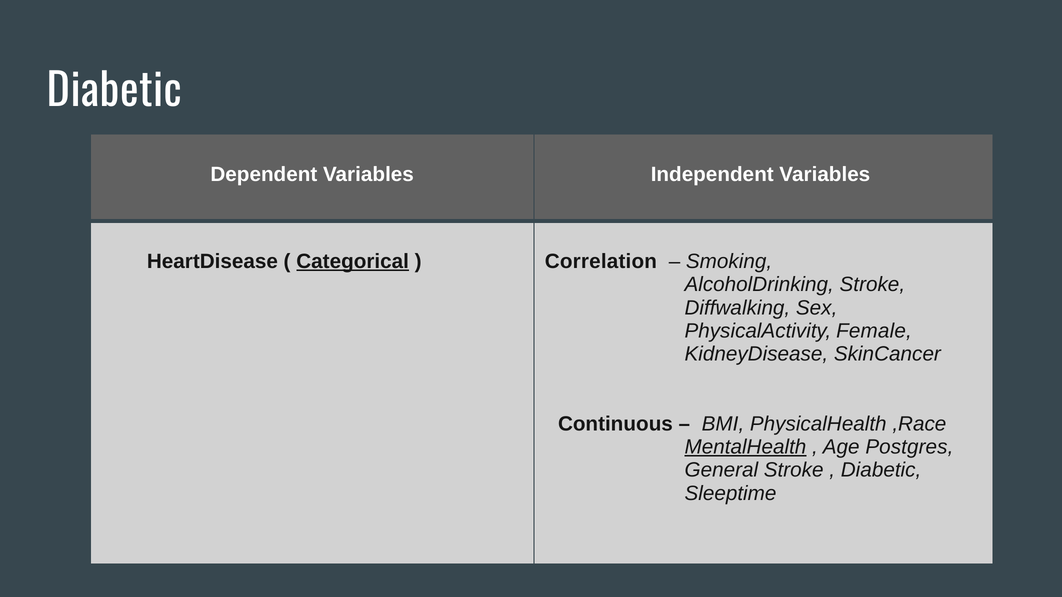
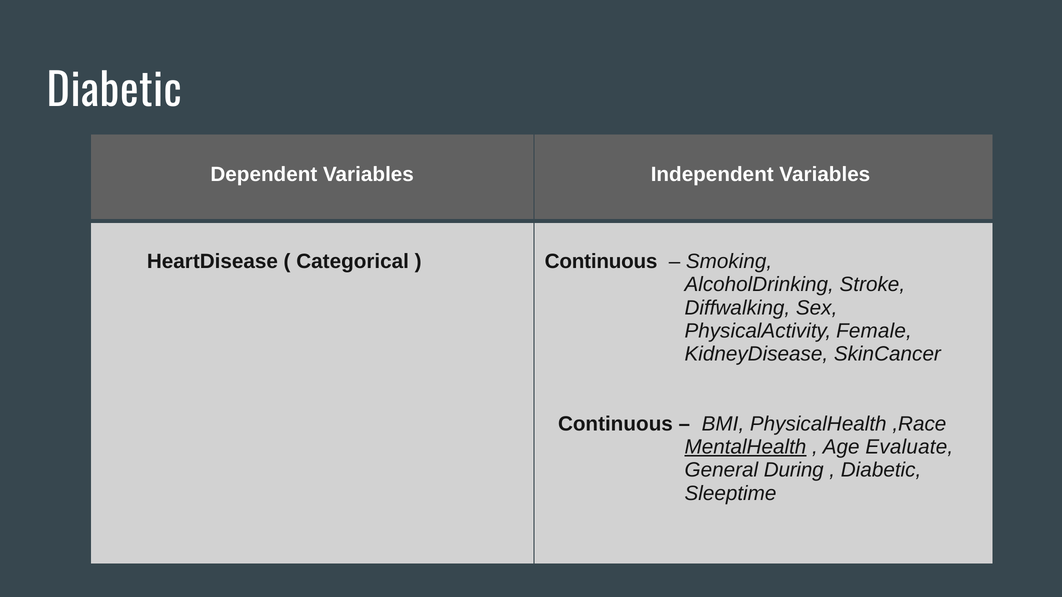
Categorical underline: present -> none
Correlation at (601, 262): Correlation -> Continuous
Postgres: Postgres -> Evaluate
General Stroke: Stroke -> During
